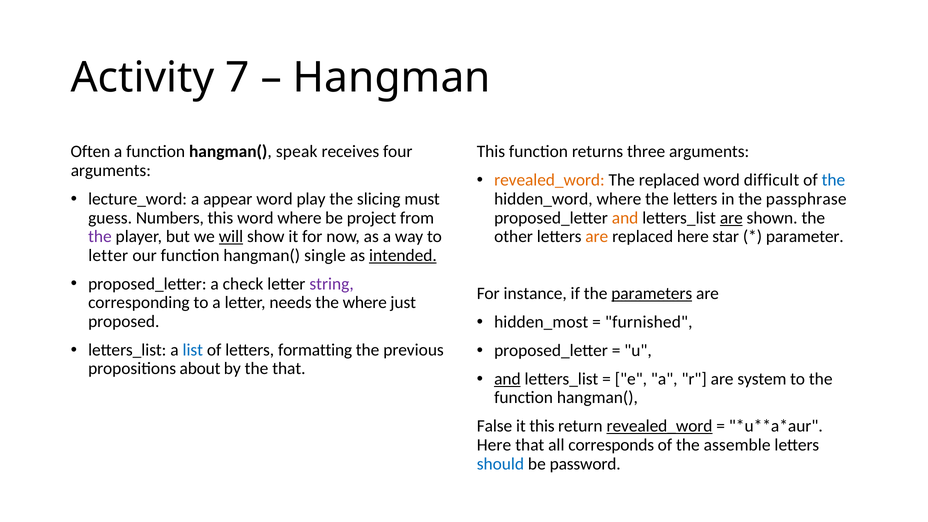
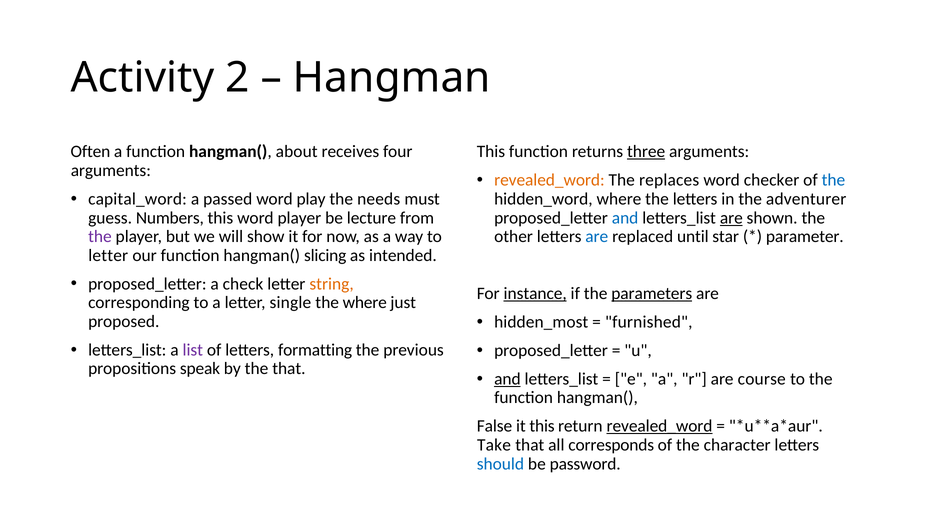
7: 7 -> 2
speak: speak -> about
three underline: none -> present
The replaced: replaced -> replaces
difficult: difficult -> checker
lecture_word: lecture_word -> capital_word
appear: appear -> passed
slicing: slicing -> needs
passphrase: passphrase -> adventurer
word where: where -> player
project: project -> lecture
and at (625, 218) colour: orange -> blue
will underline: present -> none
are at (597, 237) colour: orange -> blue
replaced here: here -> until
single: single -> slicing
intended underline: present -> none
string colour: purple -> orange
instance underline: none -> present
needs: needs -> single
list colour: blue -> purple
about: about -> speak
system: system -> course
Here at (494, 445): Here -> Take
assemble: assemble -> character
